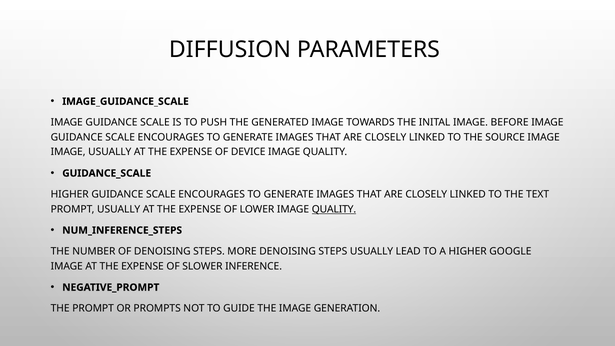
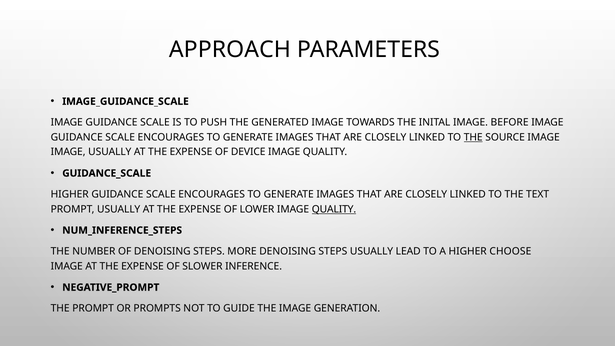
DIFFUSION: DIFFUSION -> APPROACH
THE at (473, 137) underline: none -> present
GOOGLE: GOOGLE -> CHOOSE
